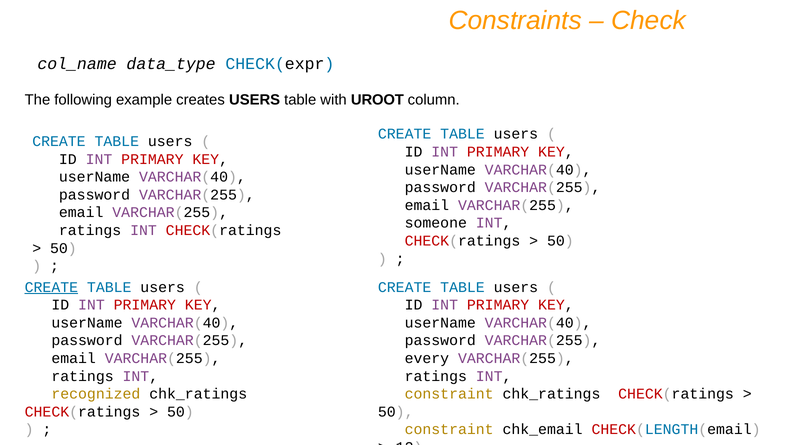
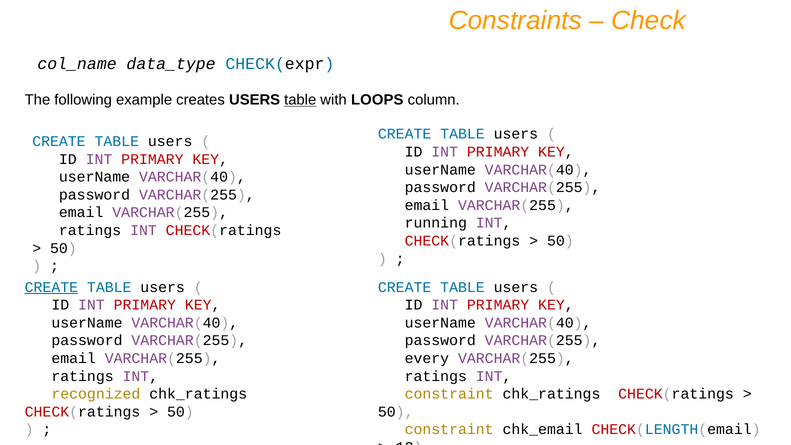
table at (300, 100) underline: none -> present
UROOT: UROOT -> LOOPS
someone: someone -> running
